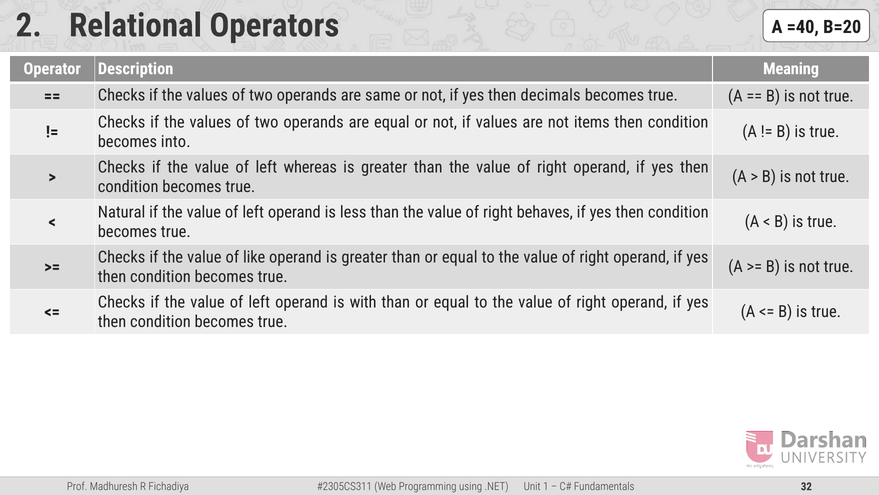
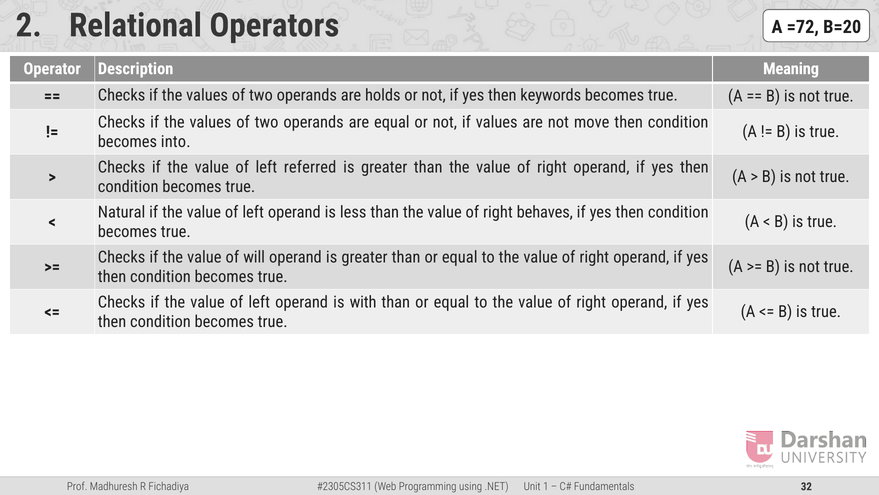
=40: =40 -> =72
same: same -> holds
decimals: decimals -> keywords
items: items -> move
whereas: whereas -> referred
like: like -> will
